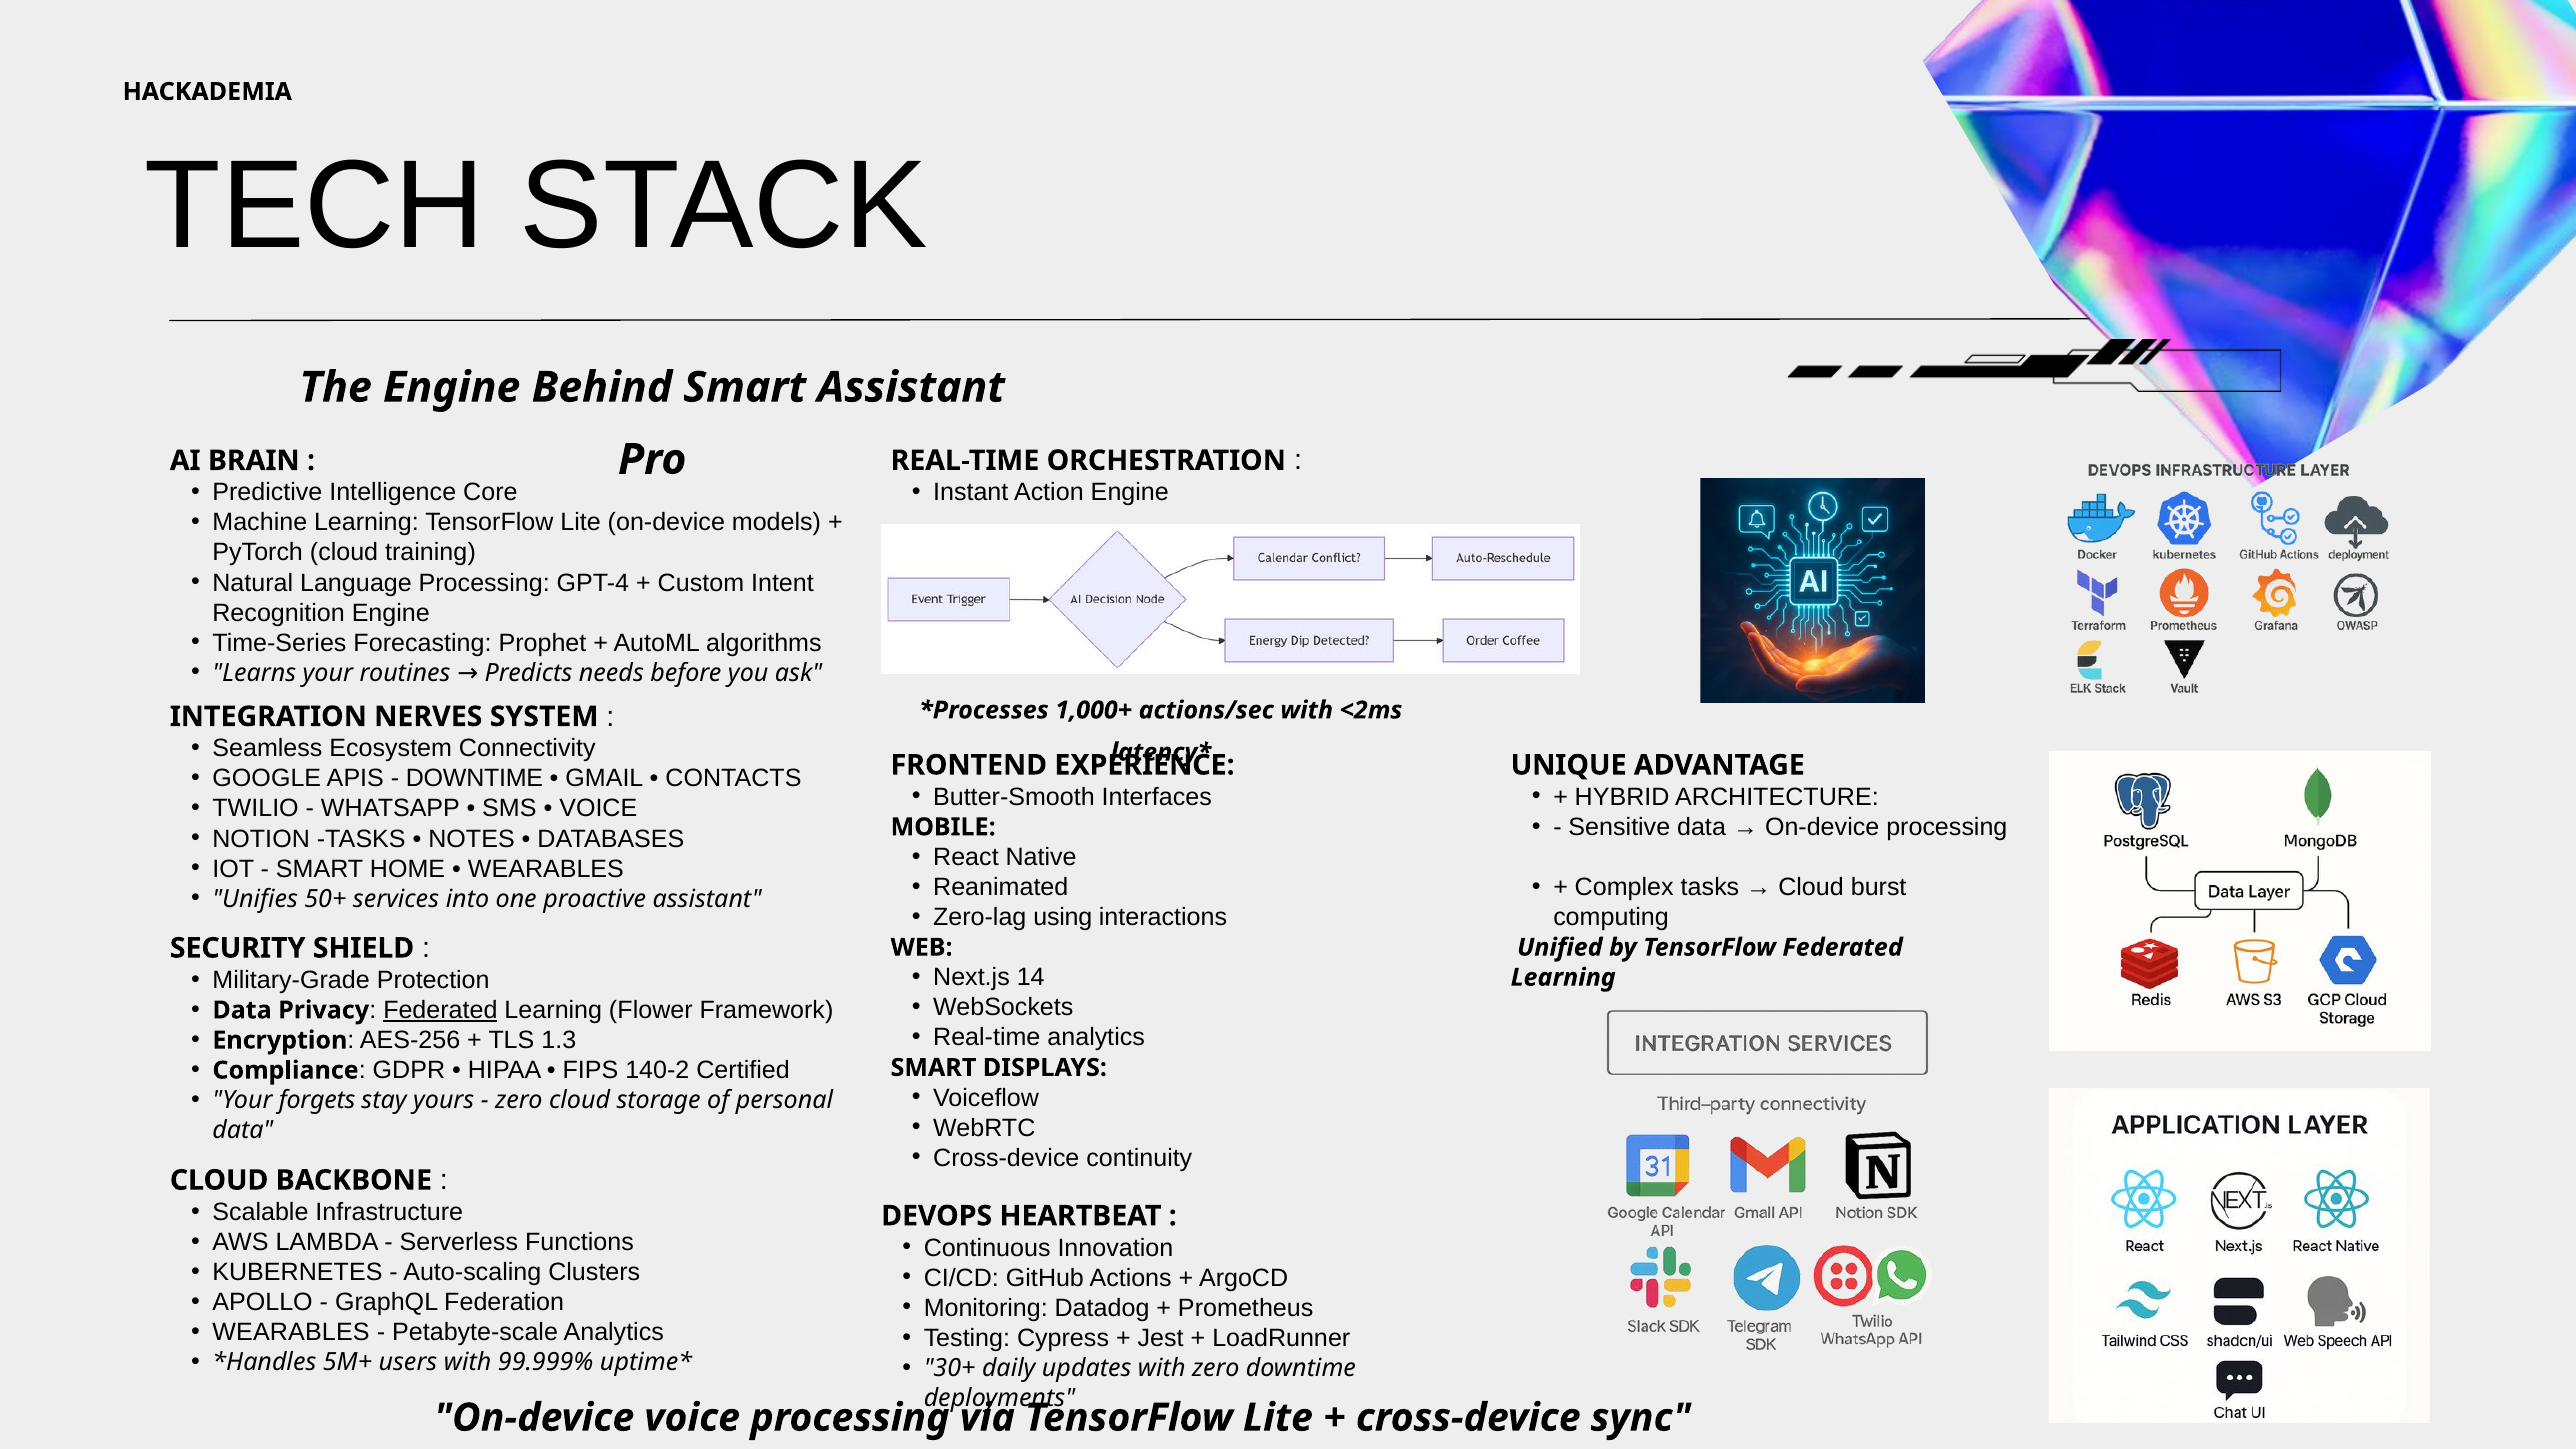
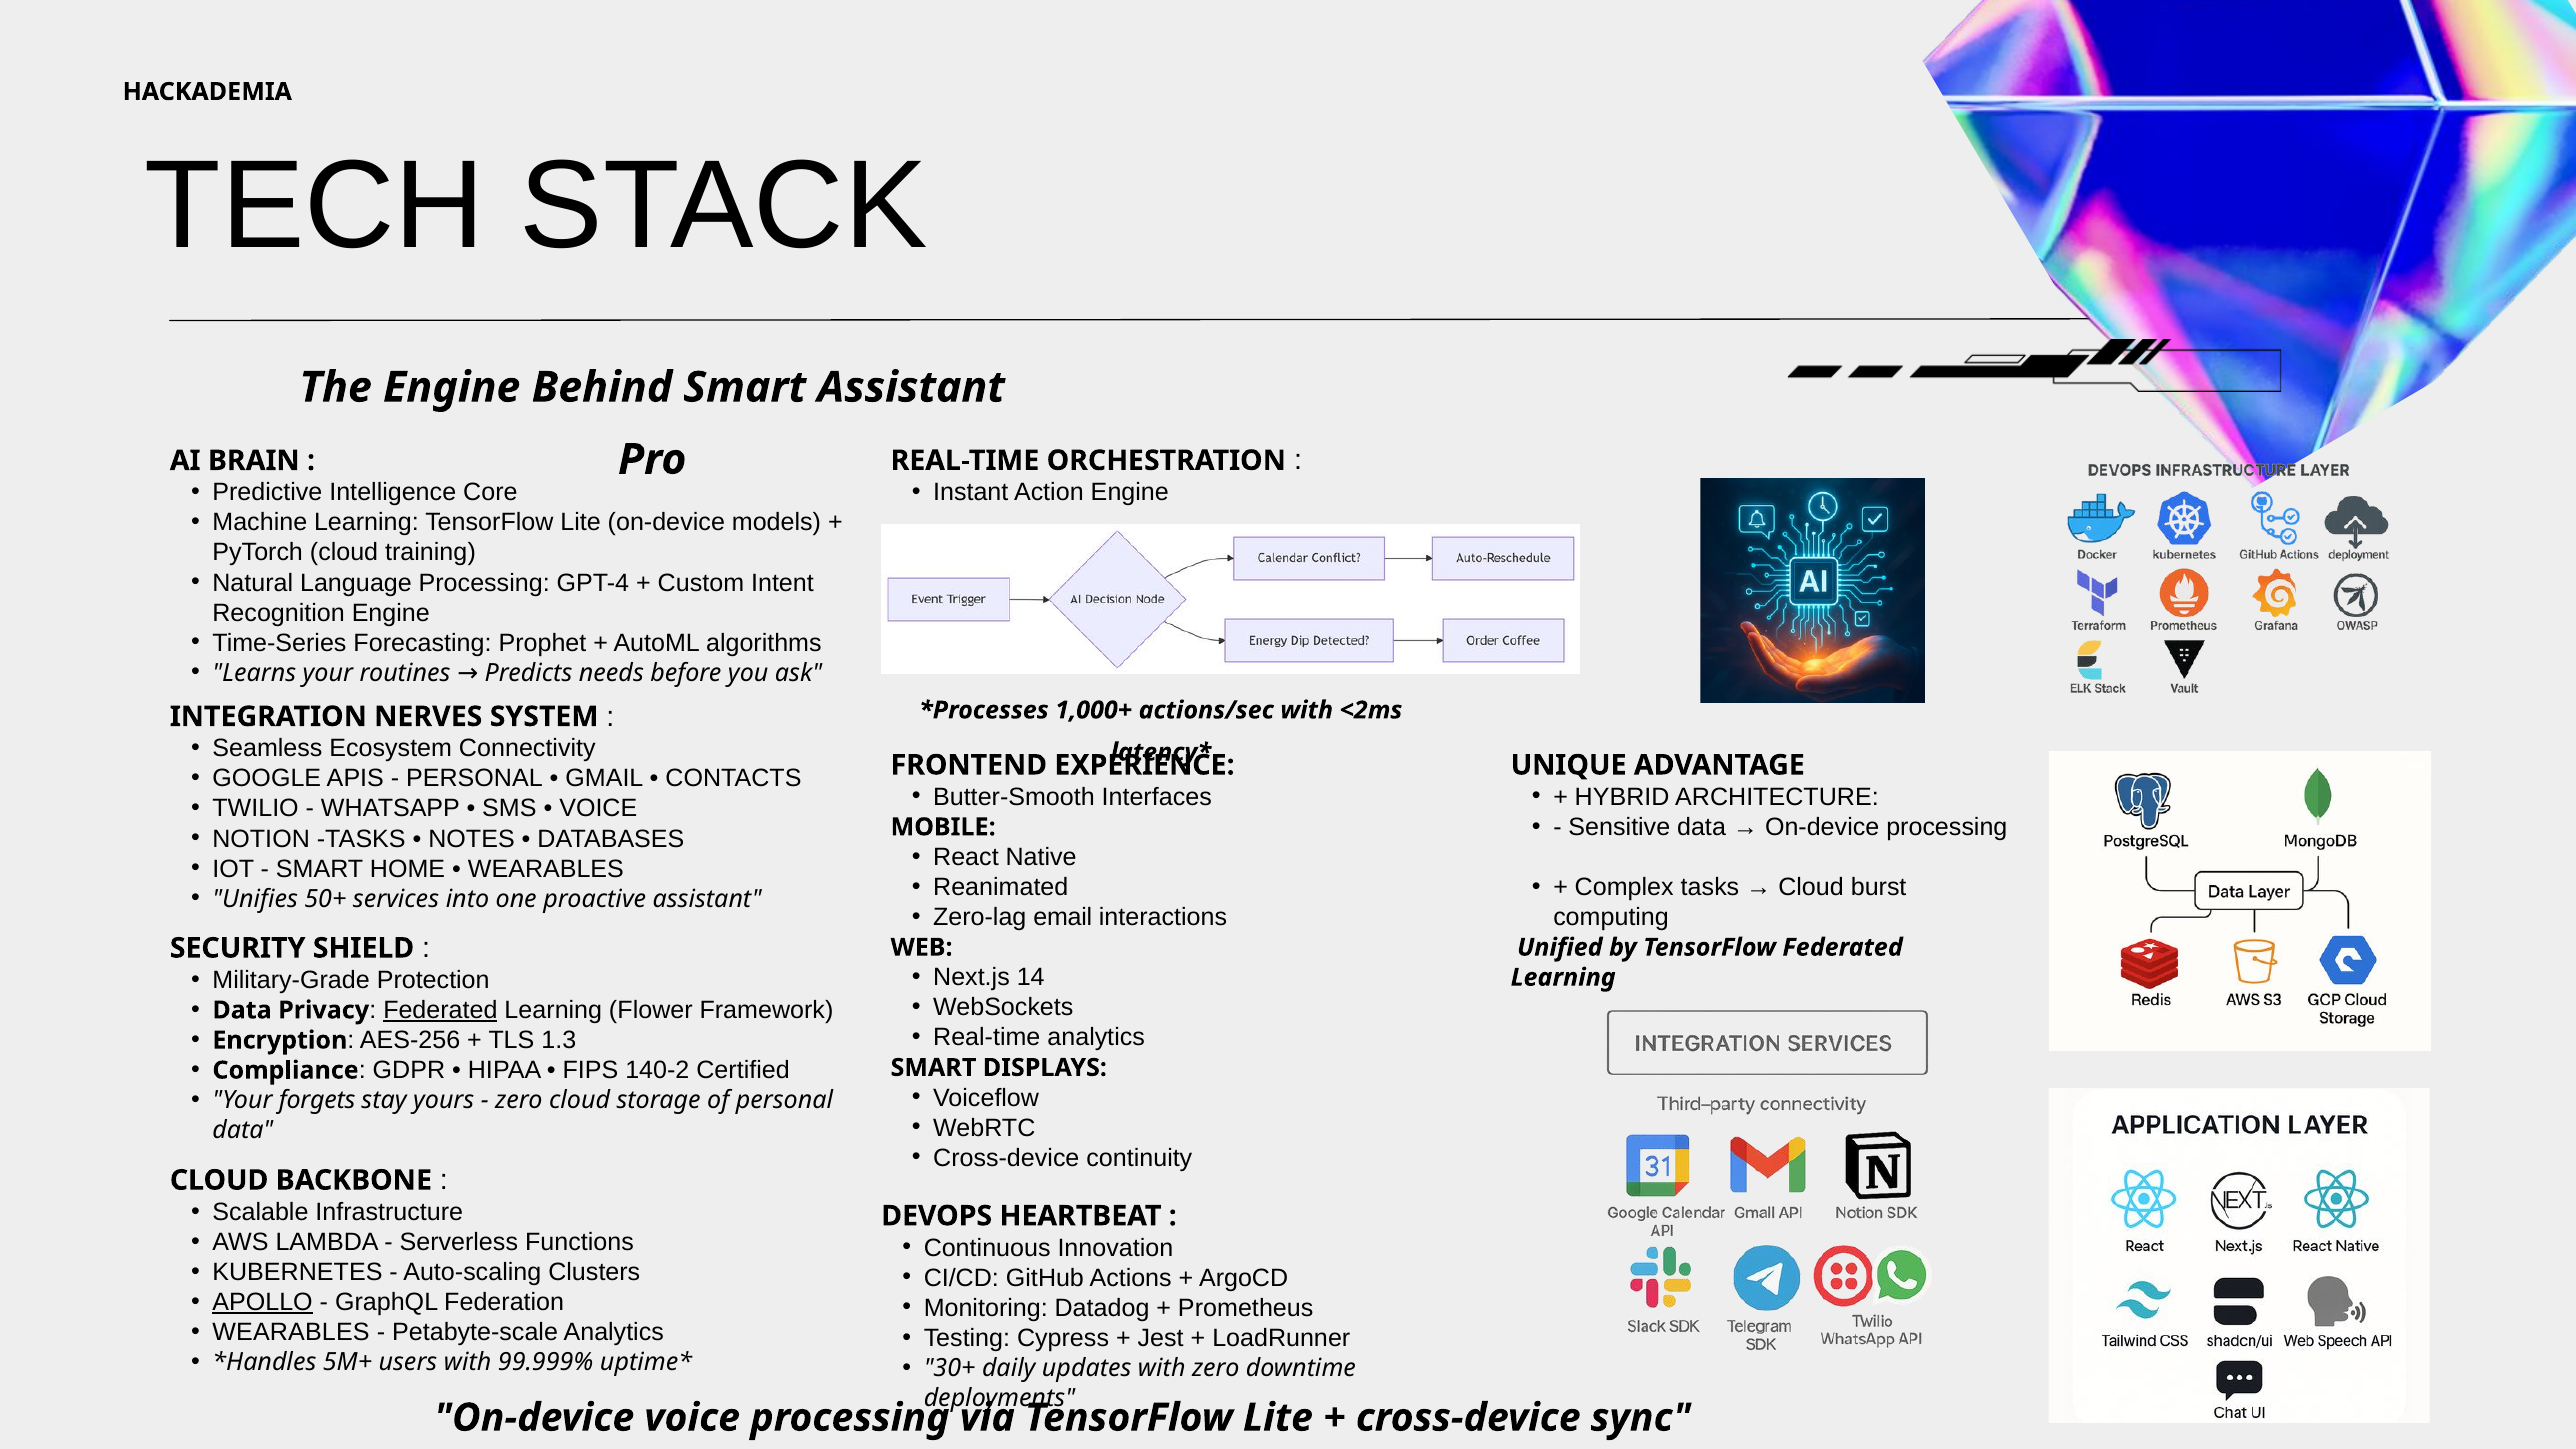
DOWNTIME at (475, 779): DOWNTIME -> PERSONAL
using: using -> email
APOLLO underline: none -> present
